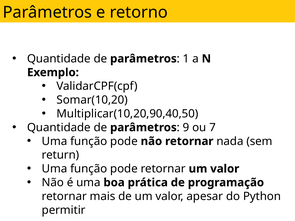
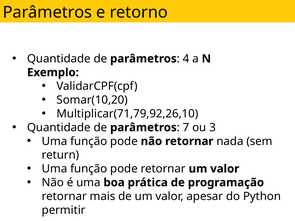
1: 1 -> 4
Multiplicar(10,20,90,40,50: Multiplicar(10,20,90,40,50 -> Multiplicar(71,79,92,26,10
9: 9 -> 7
7: 7 -> 3
